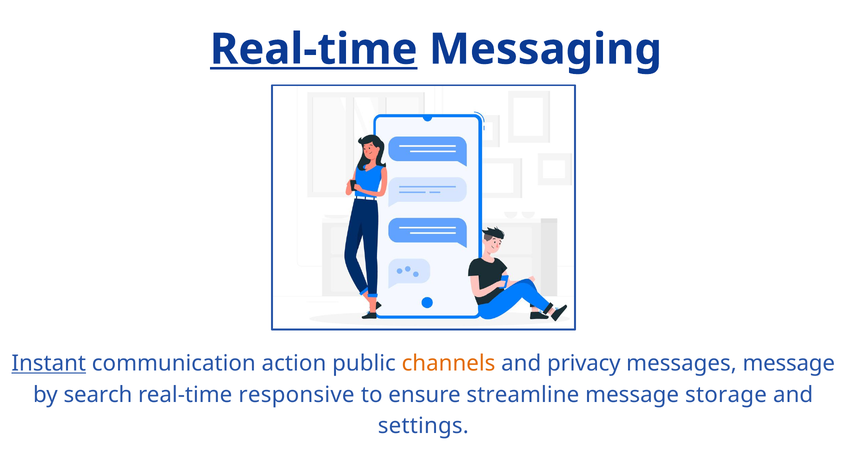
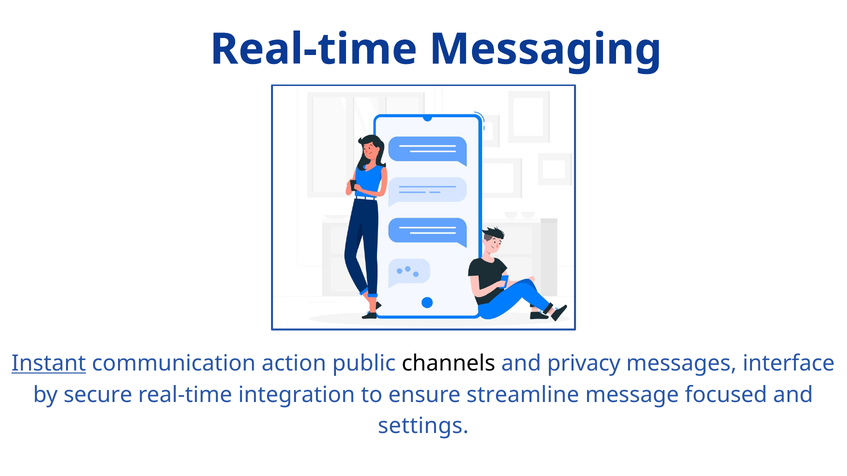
Real-time at (314, 49) underline: present -> none
channels colour: orange -> black
messages message: message -> interface
search: search -> secure
responsive: responsive -> integration
storage: storage -> focused
